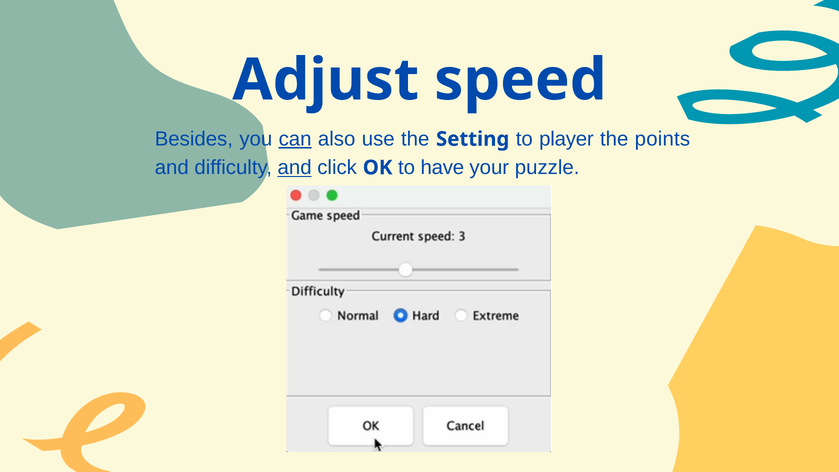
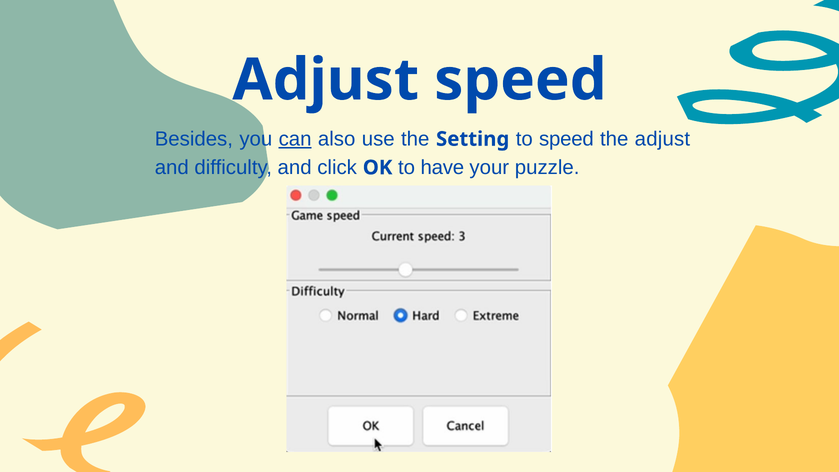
to player: player -> speed
the points: points -> adjust
and at (295, 168) underline: present -> none
